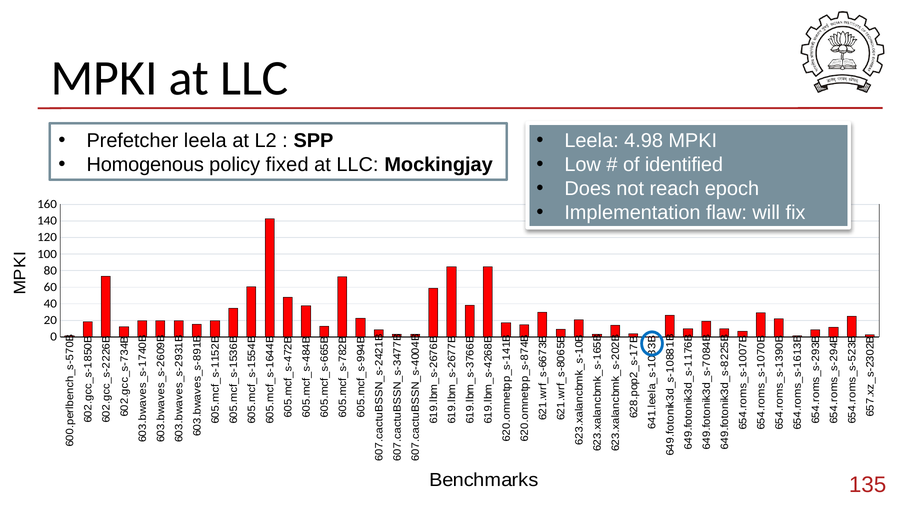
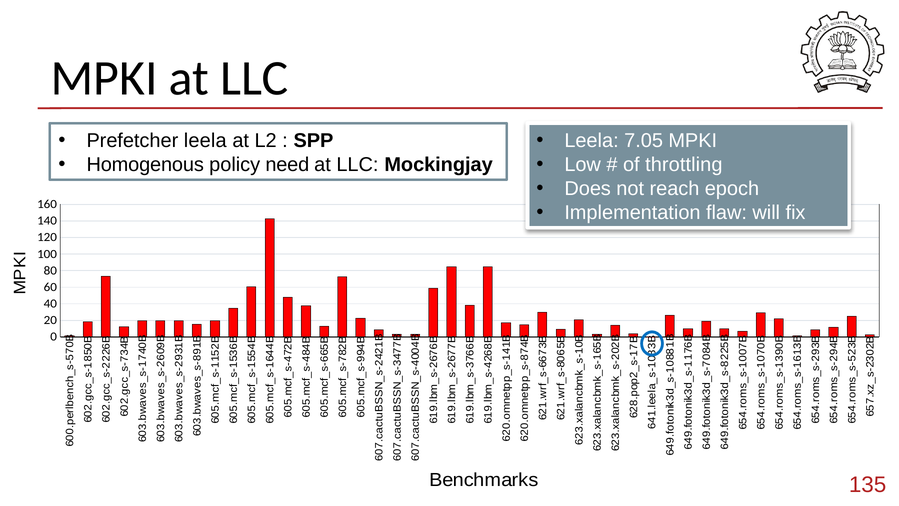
4.98: 4.98 -> 7.05
fixed: fixed -> need
identified: identified -> throttling
